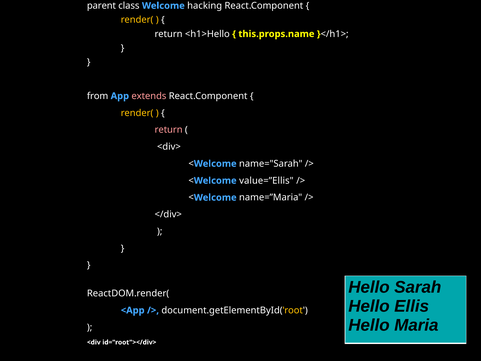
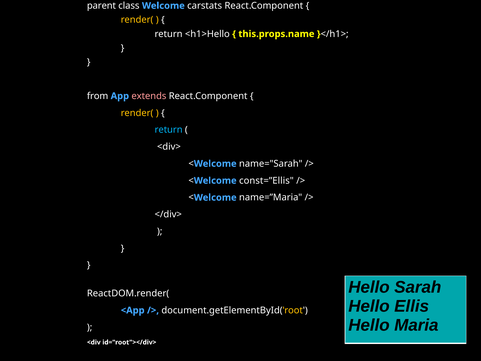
hacking: hacking -> carstats
return at (169, 130) colour: pink -> light blue
value=”Ellis: value=”Ellis -> const=”Ellis
